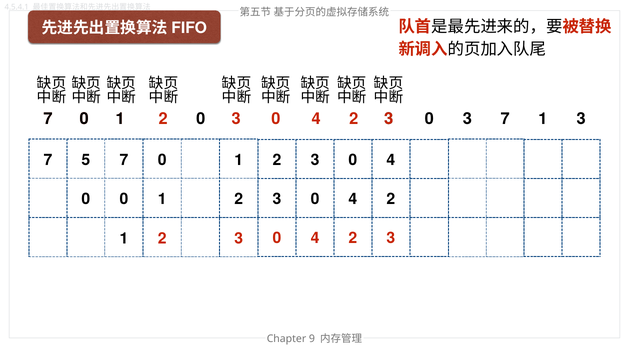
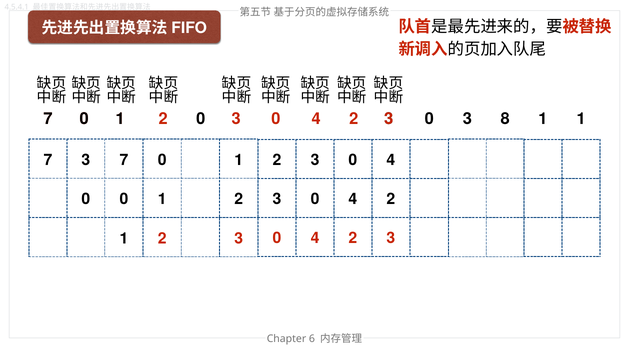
0 3 7: 7 -> 8
1 3: 3 -> 1
7 5: 5 -> 3
9: 9 -> 6
